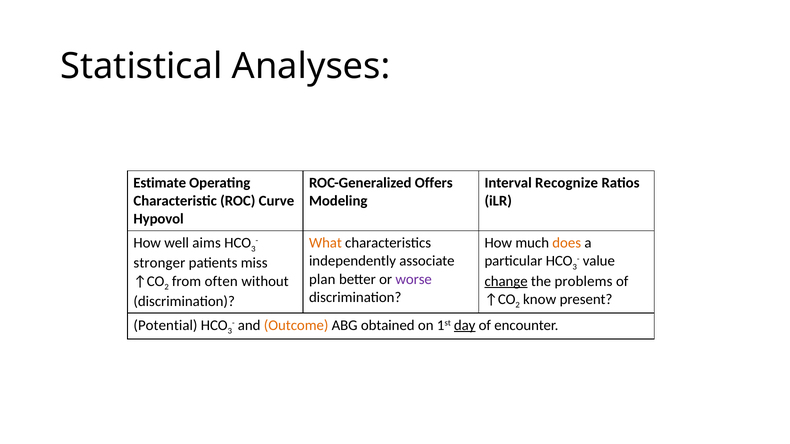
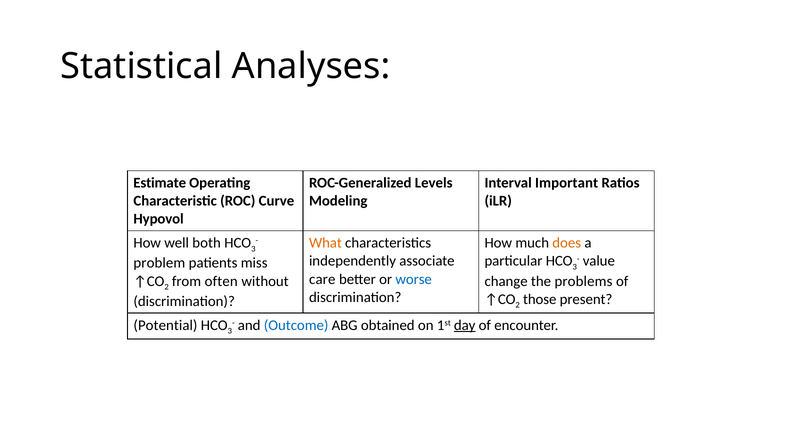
Offers: Offers -> Levels
Recognize: Recognize -> Important
aims: aims -> both
stronger: stronger -> problem
plan: plan -> care
worse colour: purple -> blue
change underline: present -> none
know: know -> those
Outcome colour: orange -> blue
